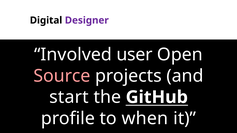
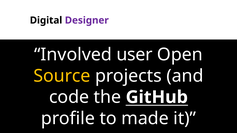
Source colour: pink -> yellow
start: start -> code
when: when -> made
